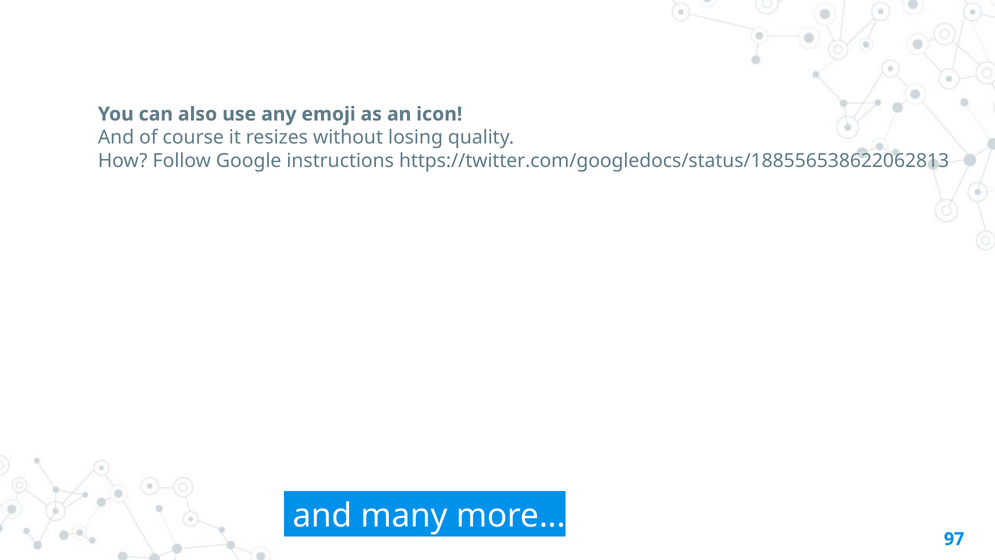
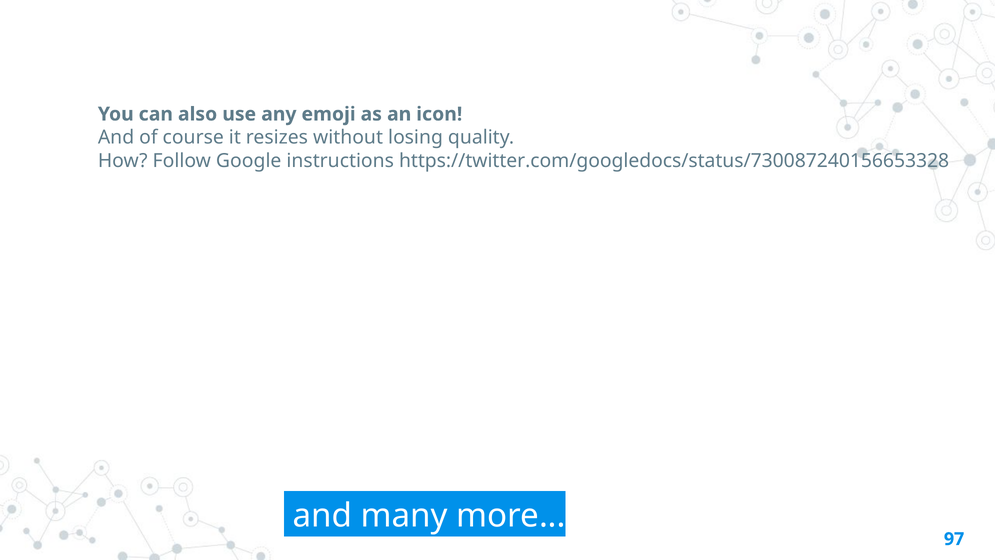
https://twitter.com/googledocs/status/188556538622062813: https://twitter.com/googledocs/status/188556538622062813 -> https://twitter.com/googledocs/status/730087240156653328
